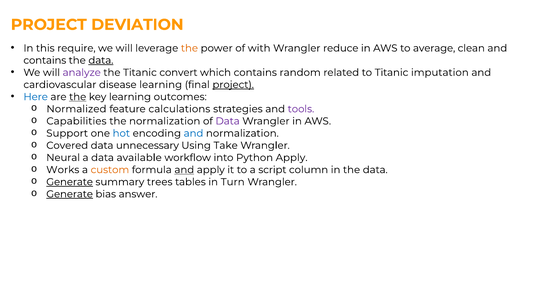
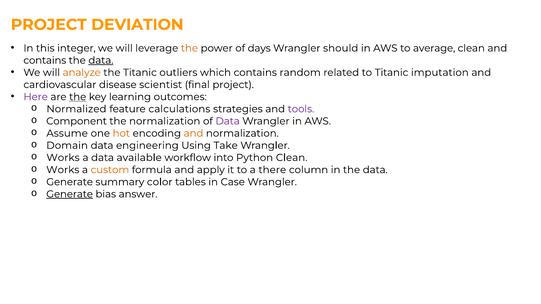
require: require -> integer
with: with -> days
reduce: reduce -> should
analyze colour: purple -> orange
convert: convert -> outliers
disease learning: learning -> scientist
project at (233, 85) underline: present -> none
Here colour: blue -> purple
Capabilities: Capabilities -> Component
Support: Support -> Assume
hot colour: blue -> orange
and at (193, 133) colour: blue -> orange
Covered: Covered -> Domain
unnecessary: unnecessary -> engineering
Neural at (63, 158): Neural -> Works
Python Apply: Apply -> Clean
and at (184, 170) underline: present -> none
script: script -> there
Generate at (70, 182) underline: present -> none
trees: trees -> color
Turn: Turn -> Case
